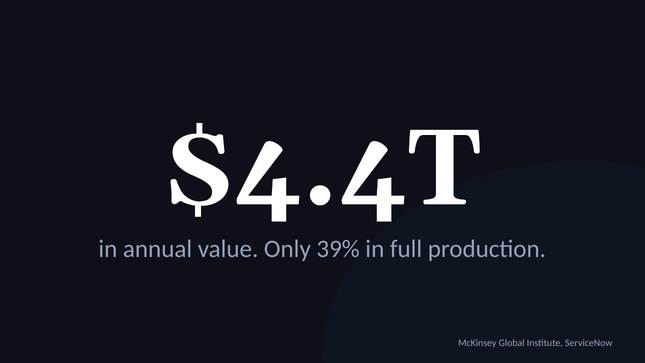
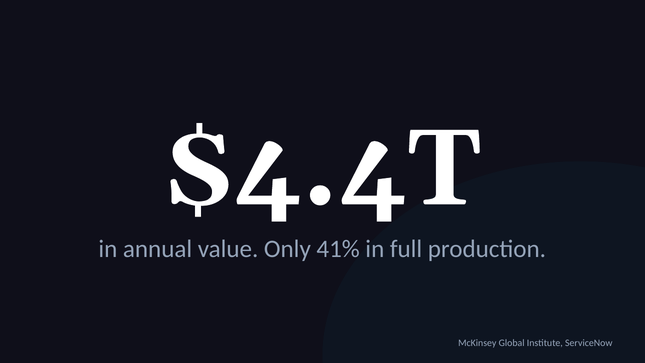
39%: 39% -> 41%
